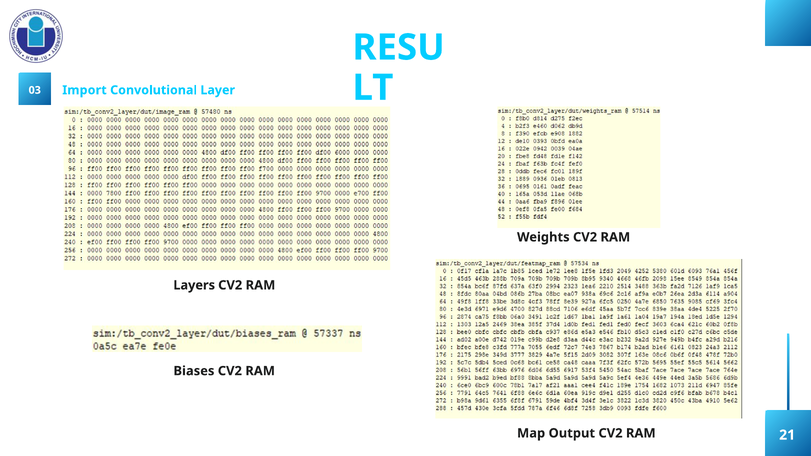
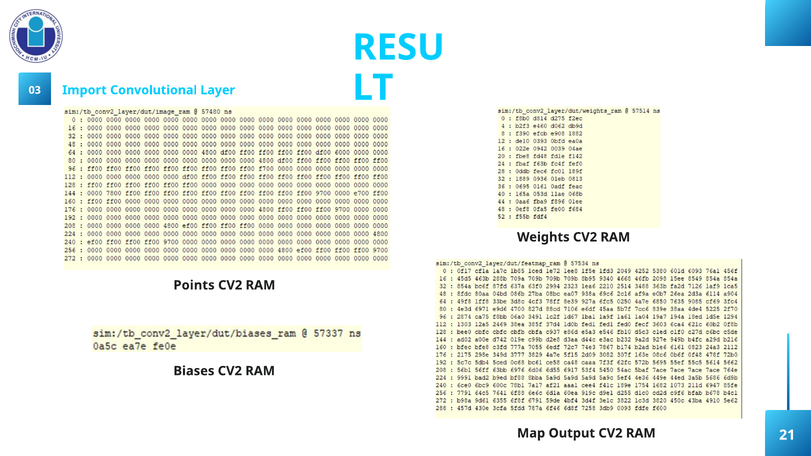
Layers: Layers -> Points
